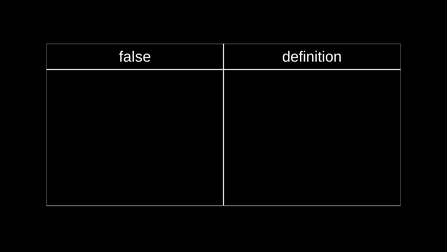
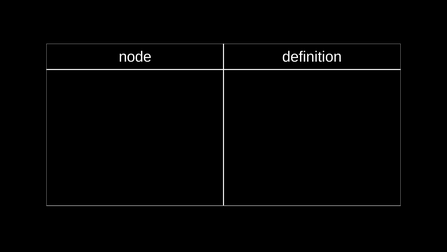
false: false -> node
